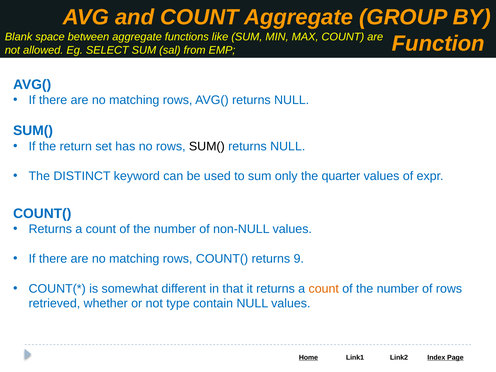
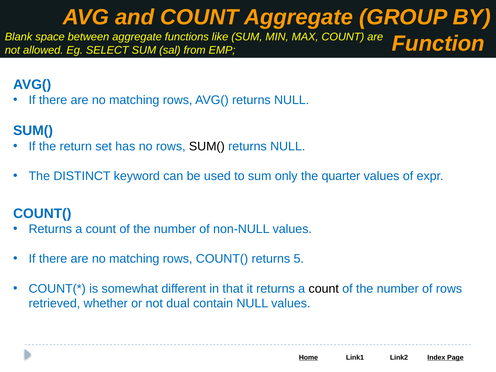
9: 9 -> 5
count at (324, 289) colour: orange -> black
type: type -> dual
